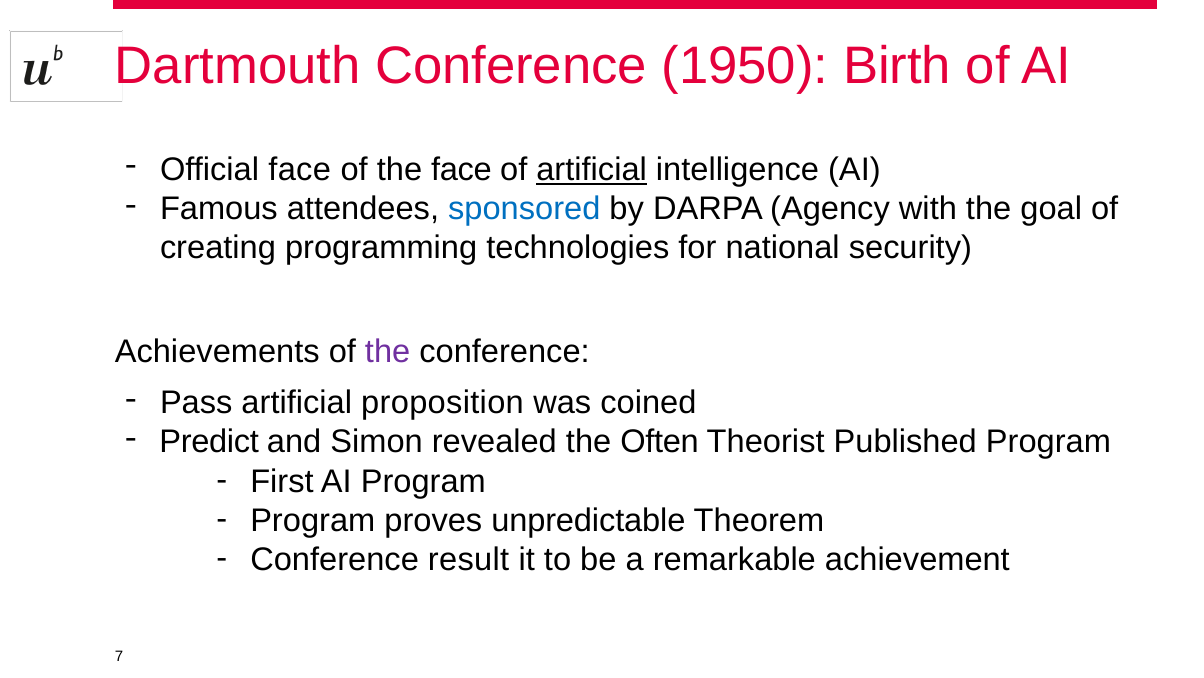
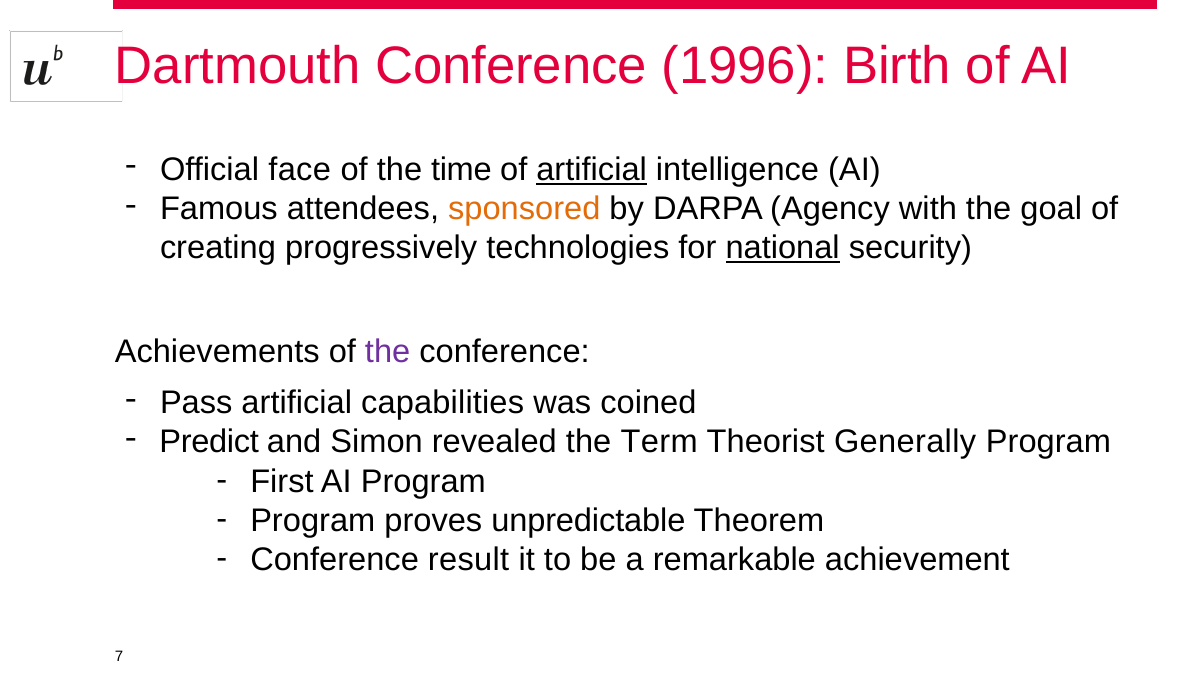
1950: 1950 -> 1996
the face: face -> time
sponsored colour: blue -> orange
programming: programming -> progressively
national underline: none -> present
proposition: proposition -> capabilities
Often: Often -> Term
Published: Published -> Generally
